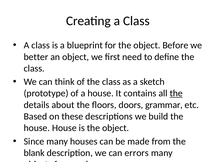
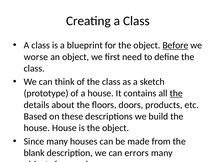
Before underline: none -> present
better: better -> worse
grammar: grammar -> products
